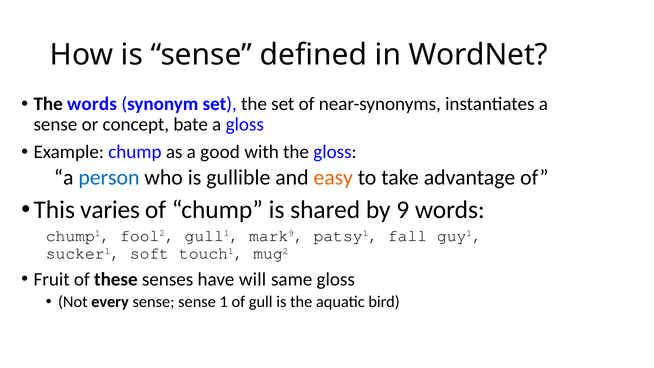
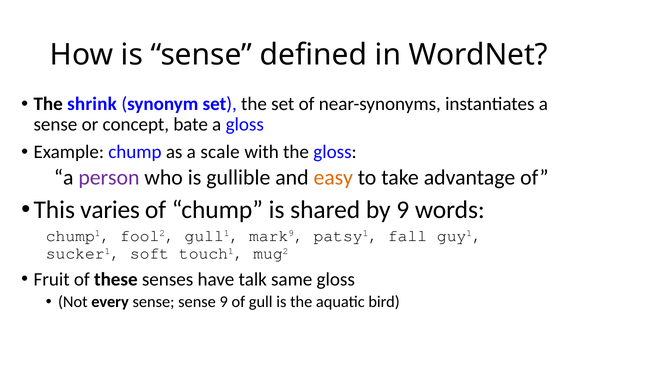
The words: words -> shrink
good: good -> scale
person colour: blue -> purple
will: will -> talk
sense 1: 1 -> 9
